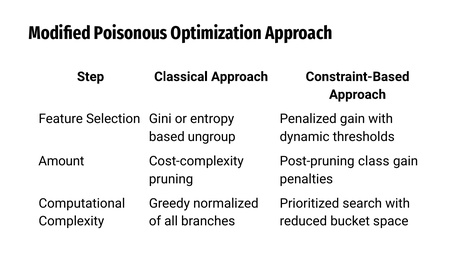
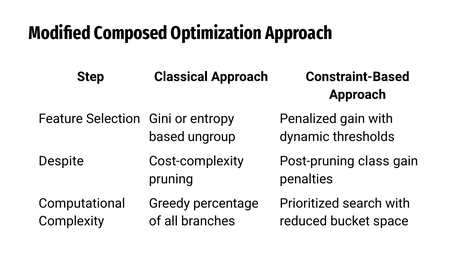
Poisonous: Poisonous -> Composed
Amount: Amount -> Despite
normalized: normalized -> percentage
